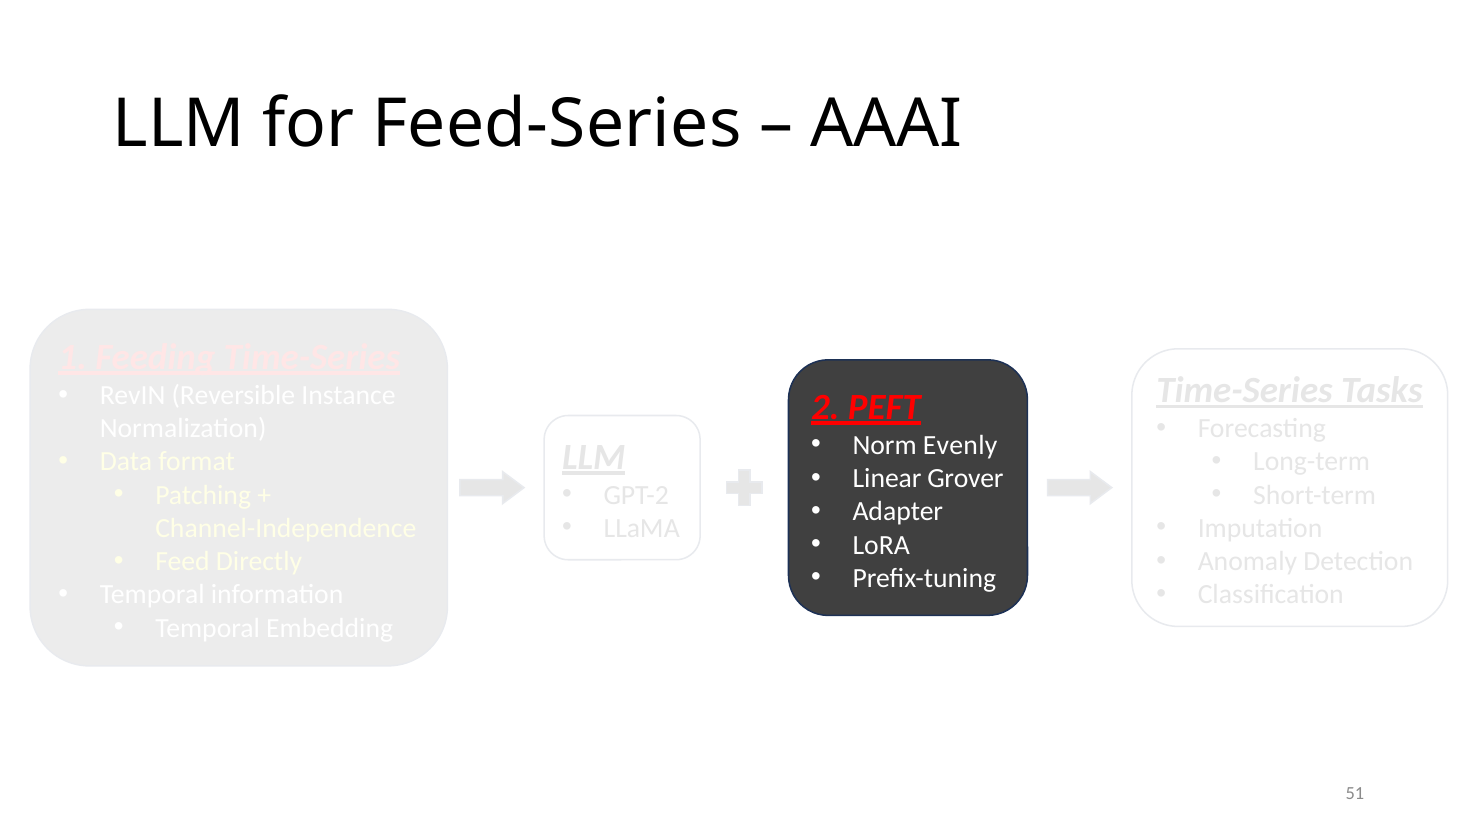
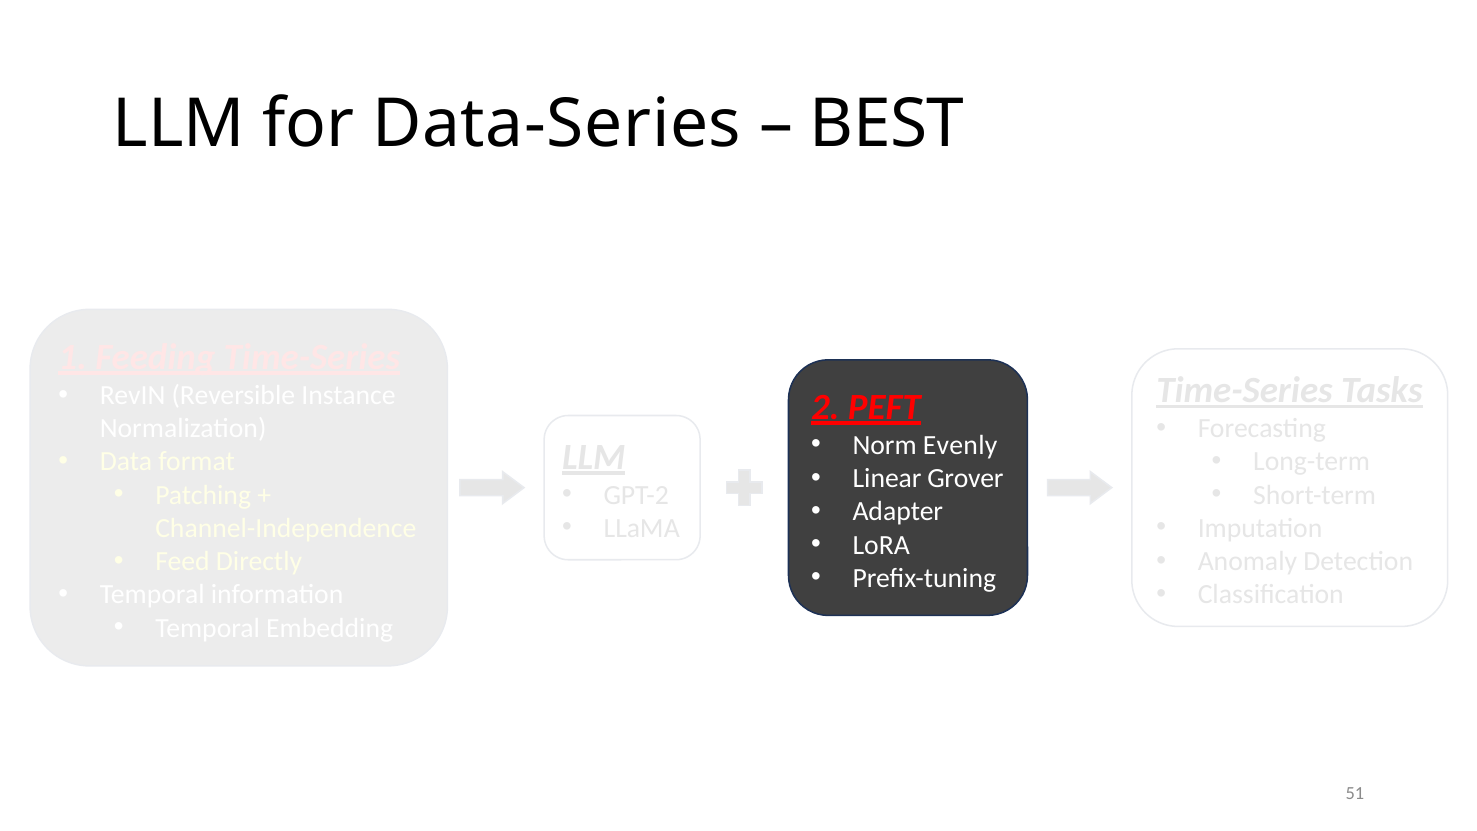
Feed-Series: Feed-Series -> Data-Series
AAAI: AAAI -> BEST
